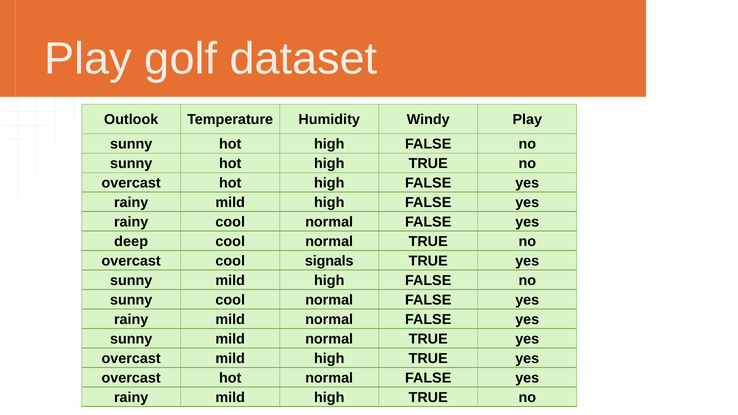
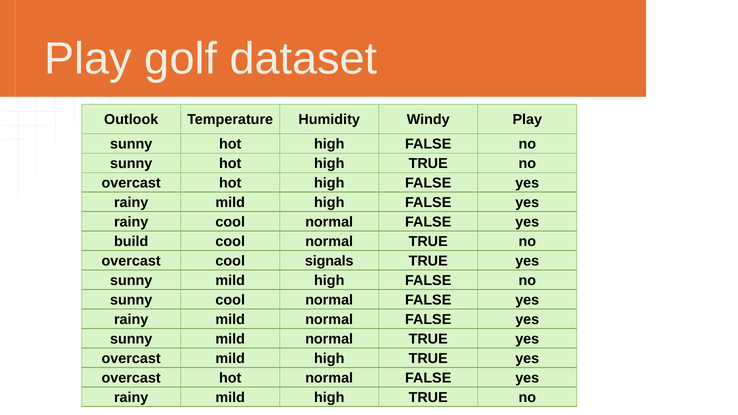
deep: deep -> build
